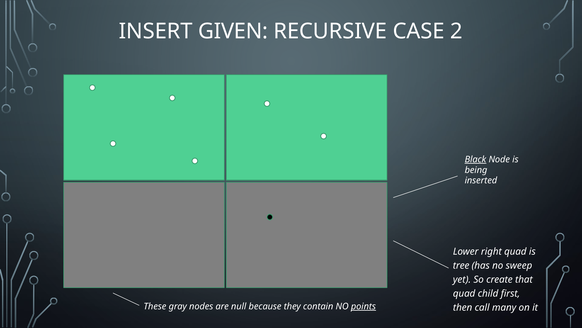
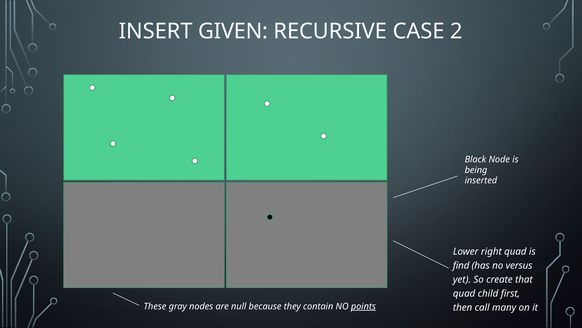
Black underline: present -> none
tree: tree -> find
sweep: sweep -> versus
